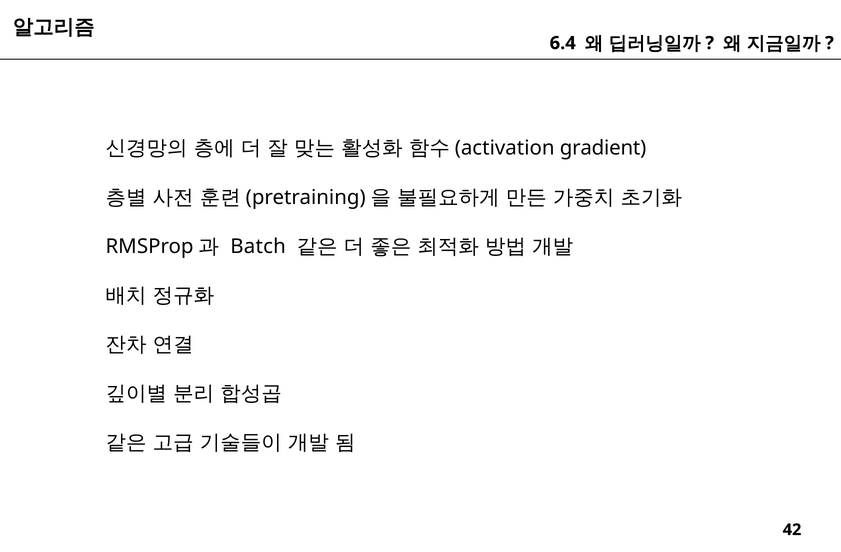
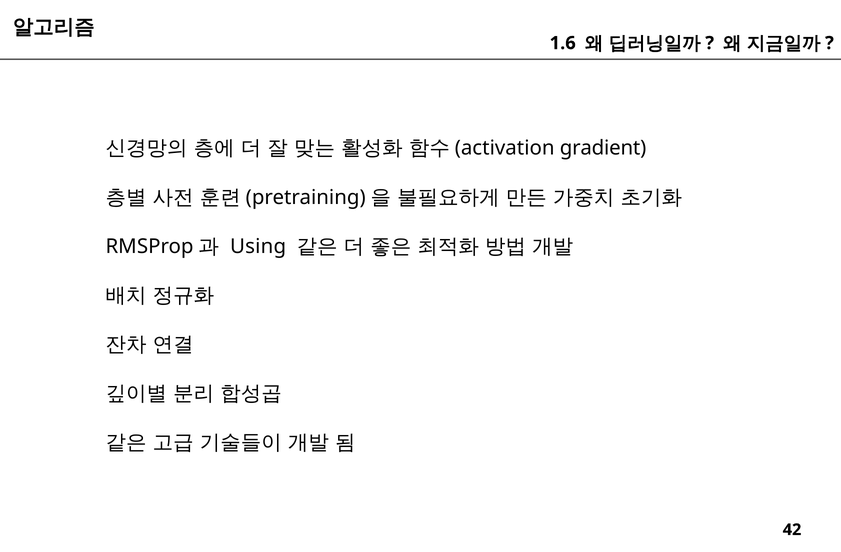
6.4: 6.4 -> 1.6
Batch: Batch -> Using
